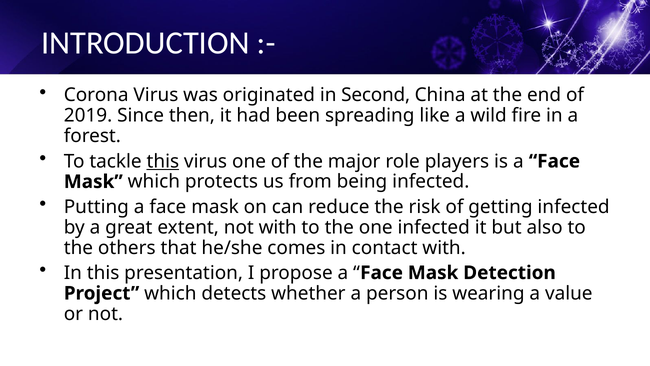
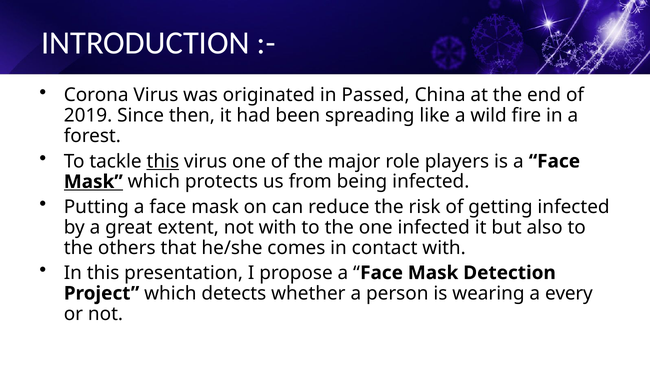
Second: Second -> Passed
Mask at (93, 182) underline: none -> present
value: value -> every
